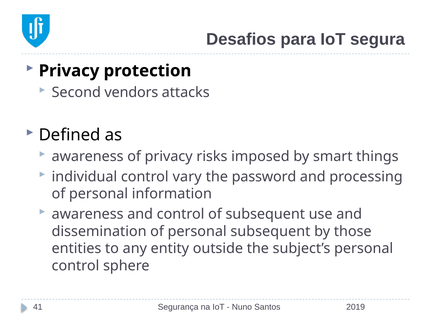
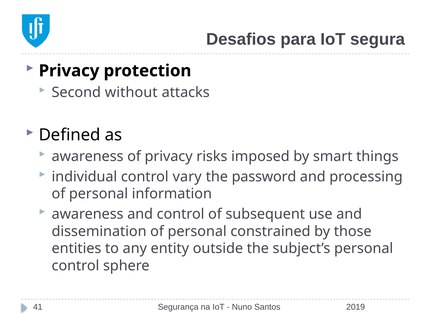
vendors: vendors -> without
personal subsequent: subsequent -> constrained
